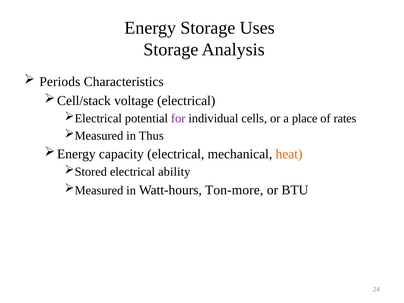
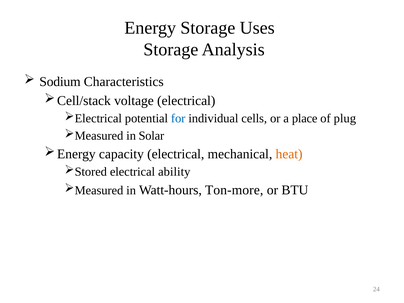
Periods: Periods -> Sodium
for colour: purple -> blue
rates: rates -> plug
Thus: Thus -> Solar
